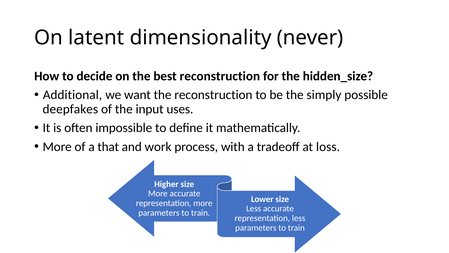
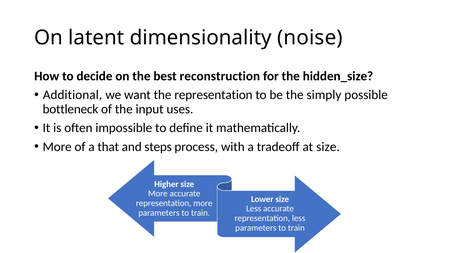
never: never -> noise
the reconstruction: reconstruction -> representation
deepfakes: deepfakes -> bottleneck
work: work -> steps
at loss: loss -> size
